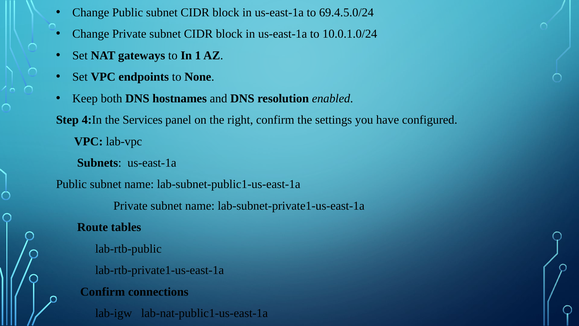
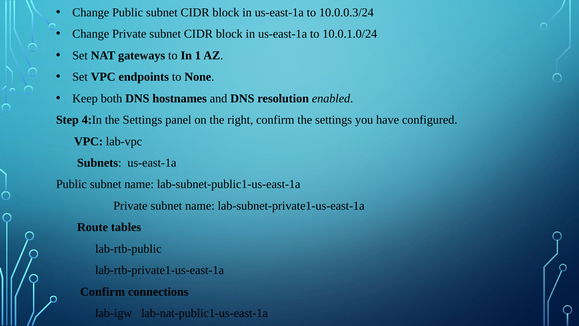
69.4.5.0/24: 69.4.5.0/24 -> 10.0.0.3/24
4:In the Services: Services -> Settings
